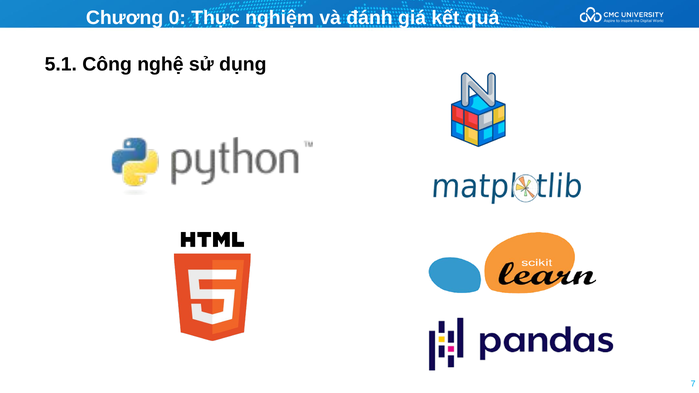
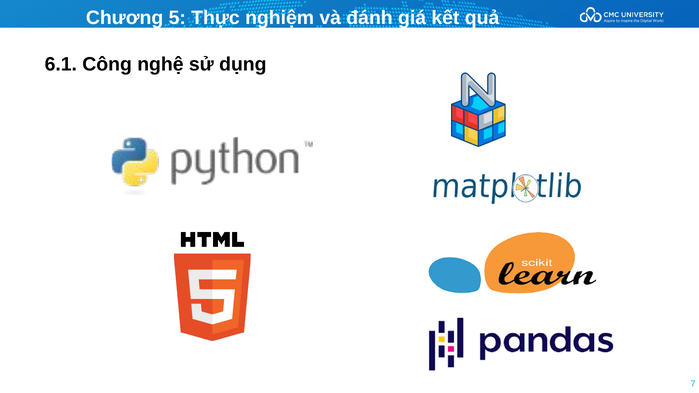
0: 0 -> 5
5.1: 5.1 -> 6.1
